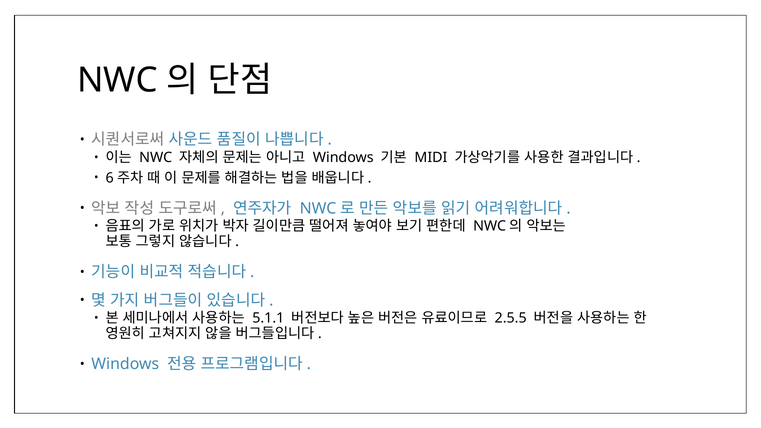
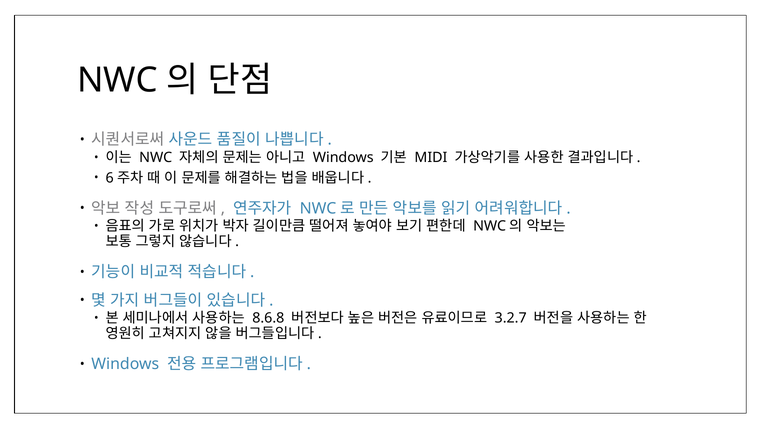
5.1.1: 5.1.1 -> 8.6.8
2.5.5: 2.5.5 -> 3.2.7
